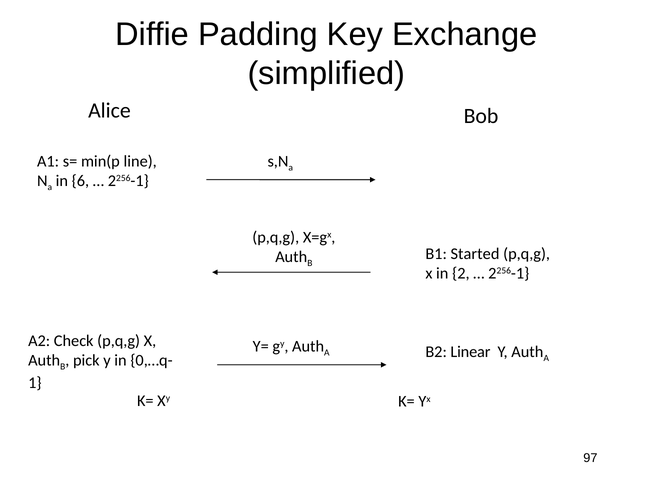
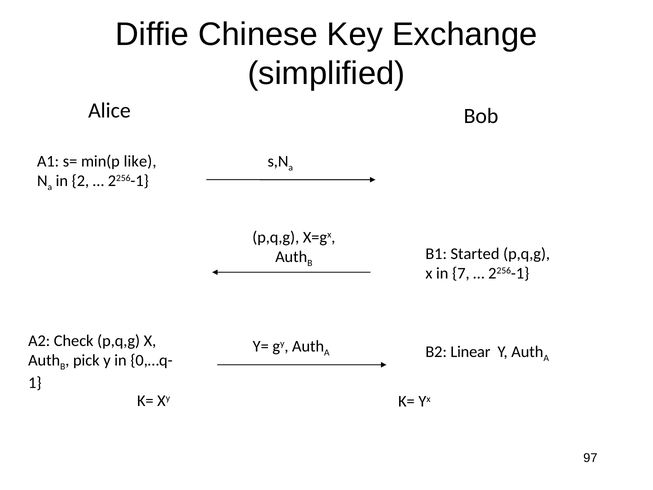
Padding: Padding -> Chinese
line: line -> like
6: 6 -> 2
2: 2 -> 7
